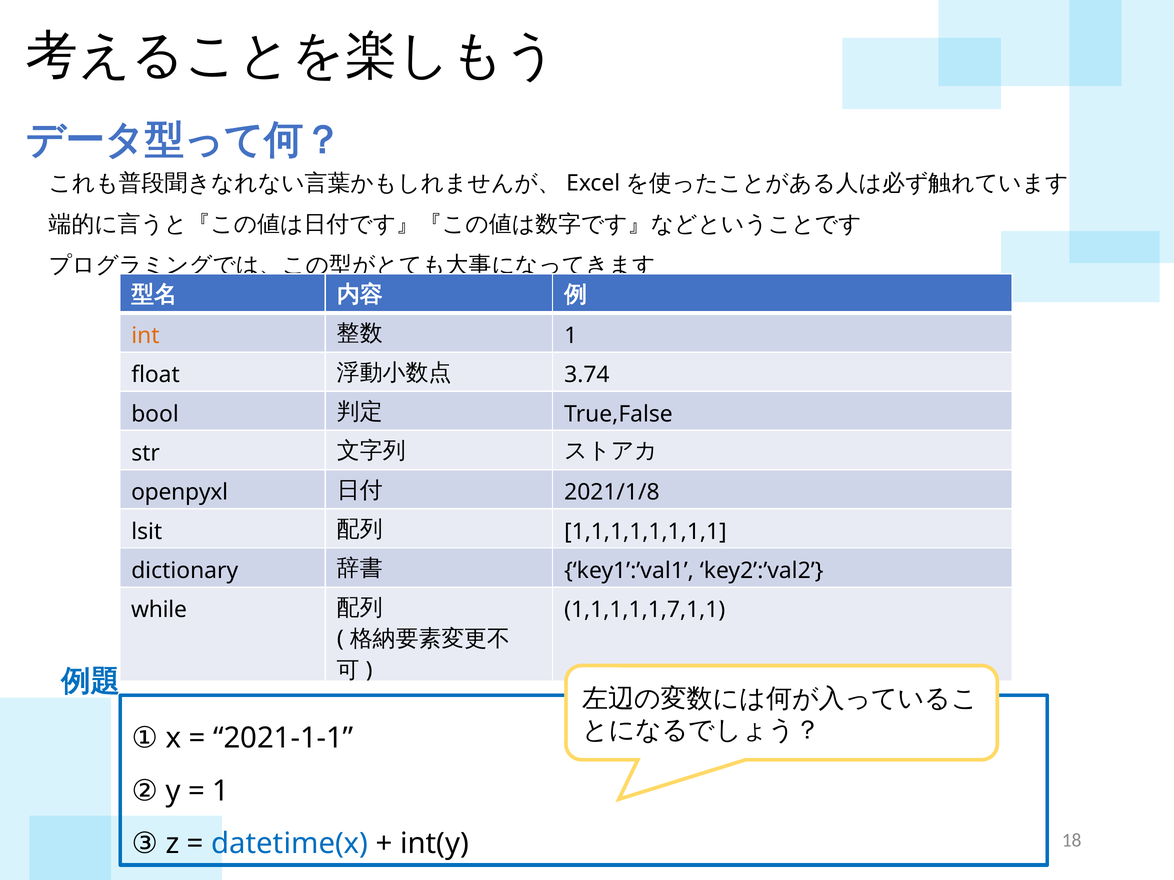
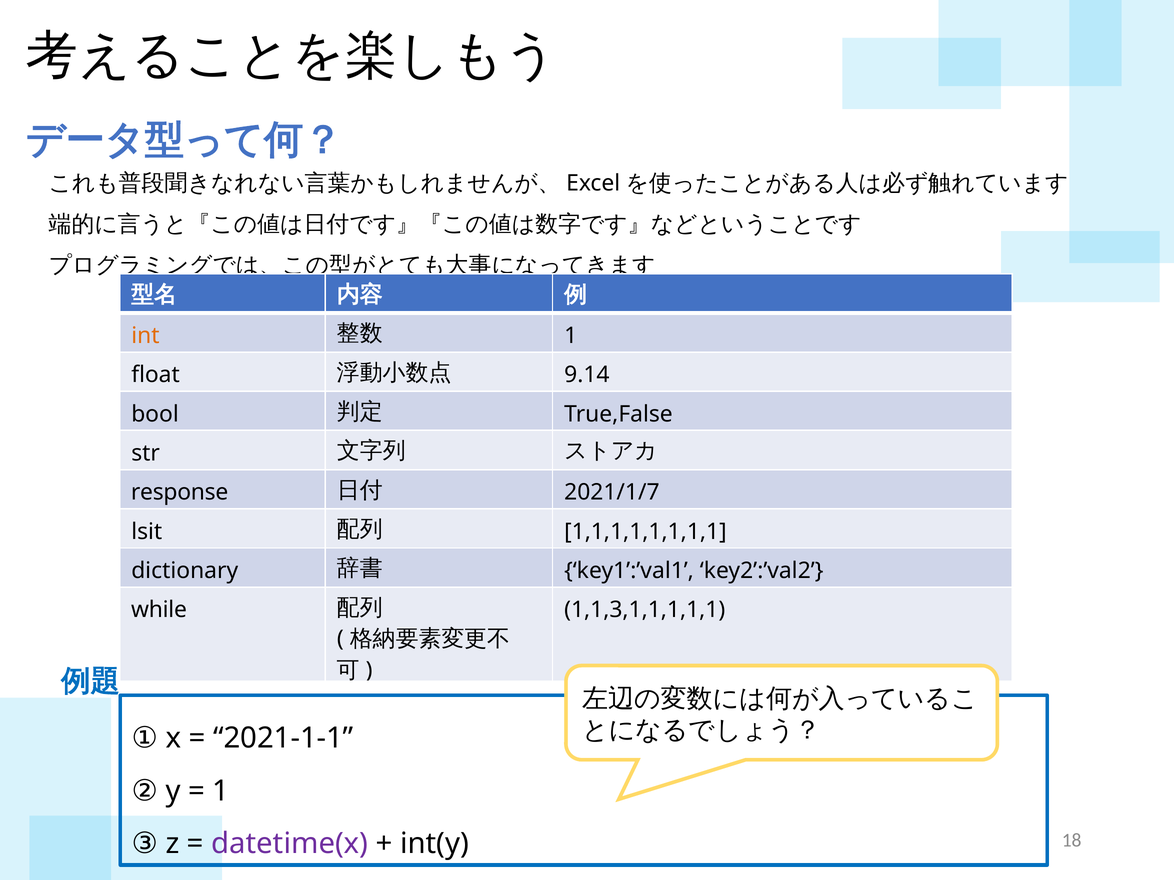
3.74: 3.74 -> 9.14
openpyxl: openpyxl -> response
2021/1/8: 2021/1/8 -> 2021/1/7
1,1,1,1,1,7,1,1: 1,1,1,1,1,7,1,1 -> 1,1,3,1,1,1,1,1
datetime(x colour: blue -> purple
